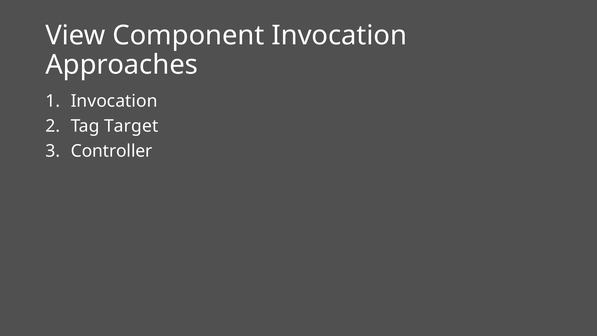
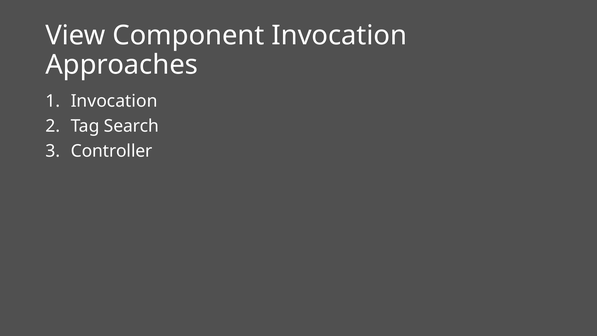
Target: Target -> Search
